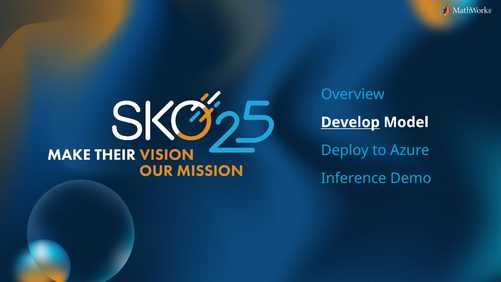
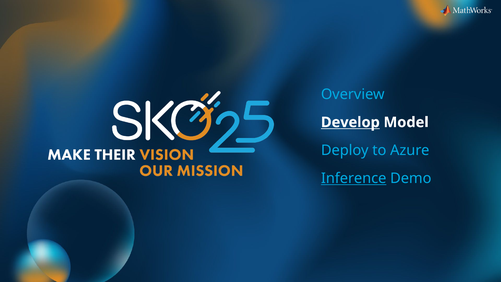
Inference underline: none -> present
